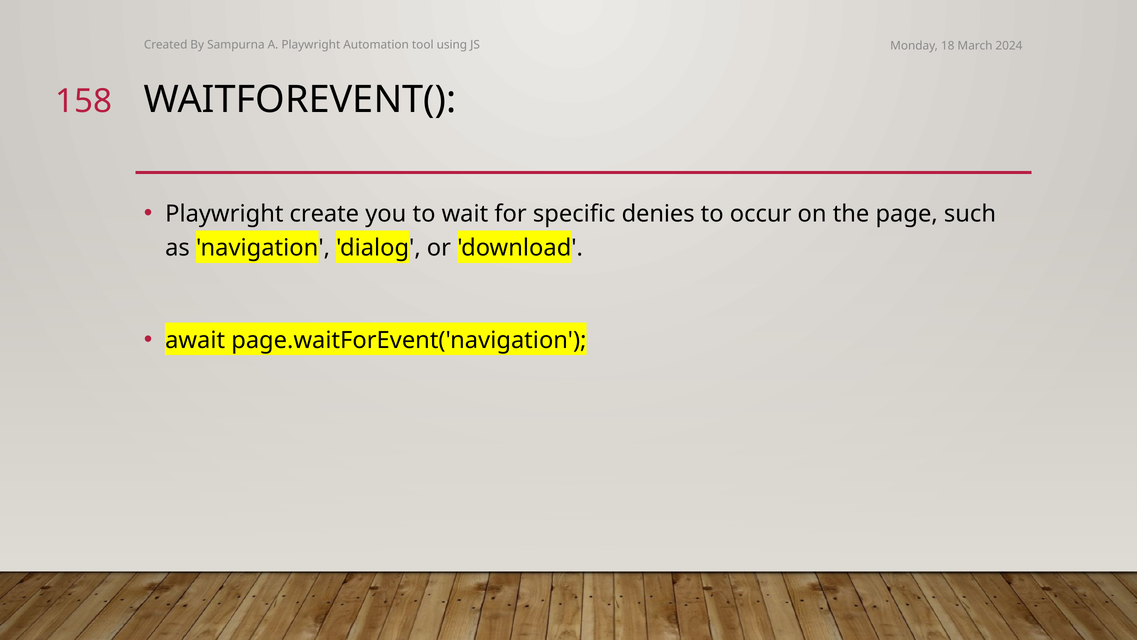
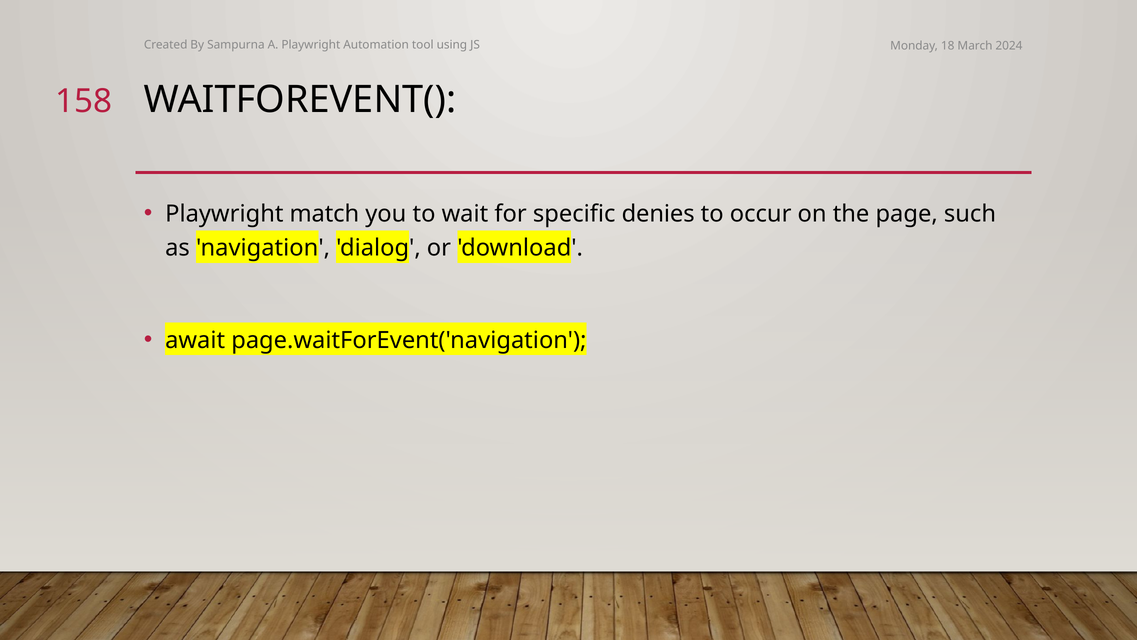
create: create -> match
